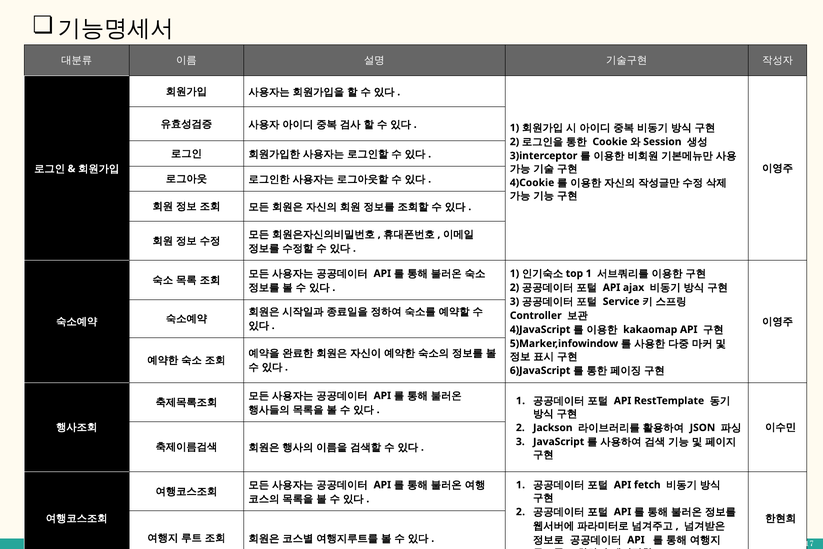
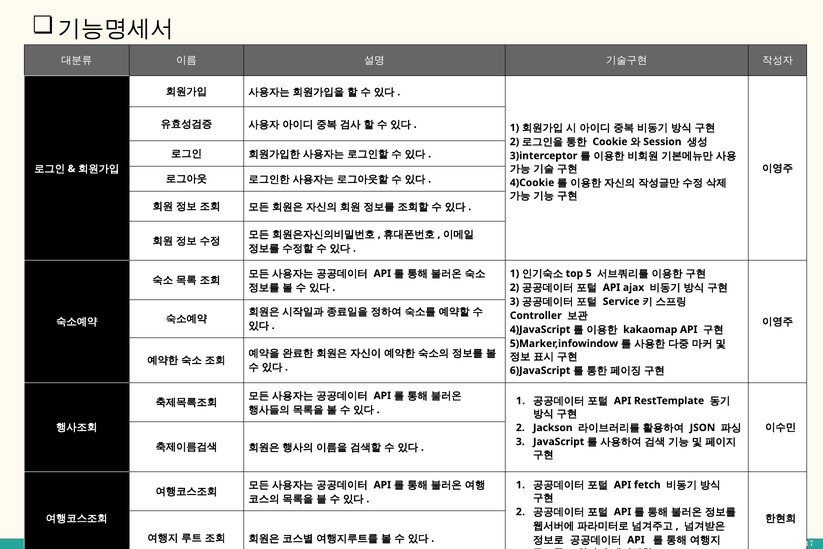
1 at (589, 273): 1 -> 5
